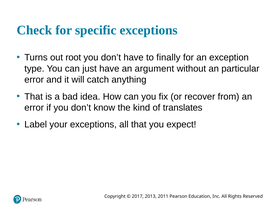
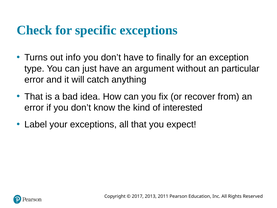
root: root -> info
translates: translates -> interested
